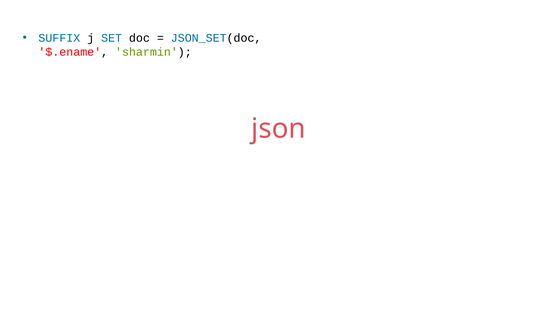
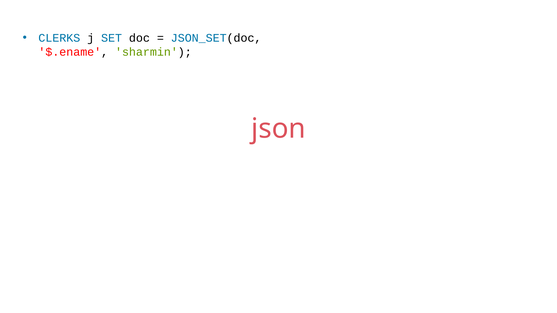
SUFFIX: SUFFIX -> CLERKS
